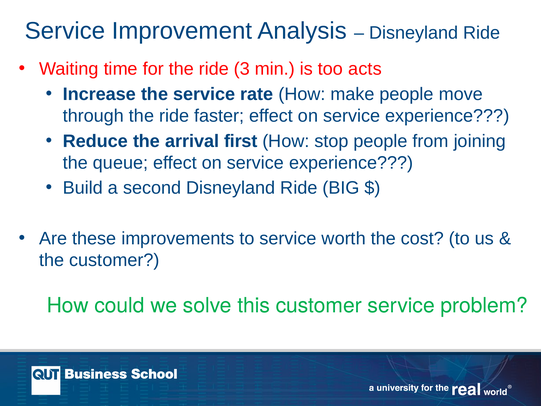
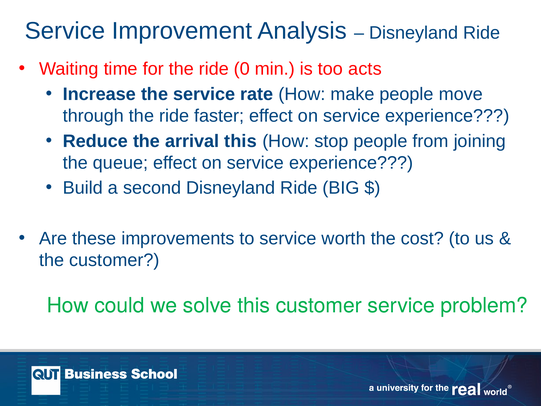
3: 3 -> 0
arrival first: first -> this
